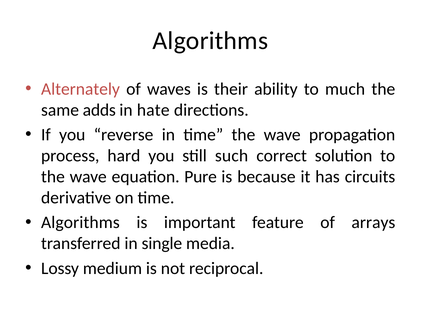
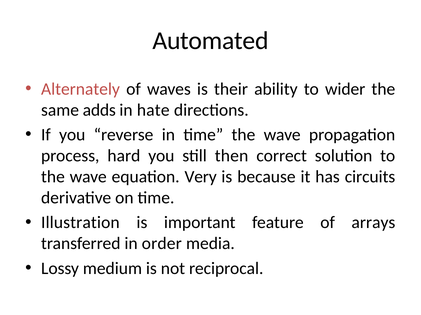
Algorithms at (210, 41): Algorithms -> Automated
much: much -> wider
such: such -> then
Pure: Pure -> Very
Algorithms at (80, 223): Algorithms -> Illustration
single: single -> order
